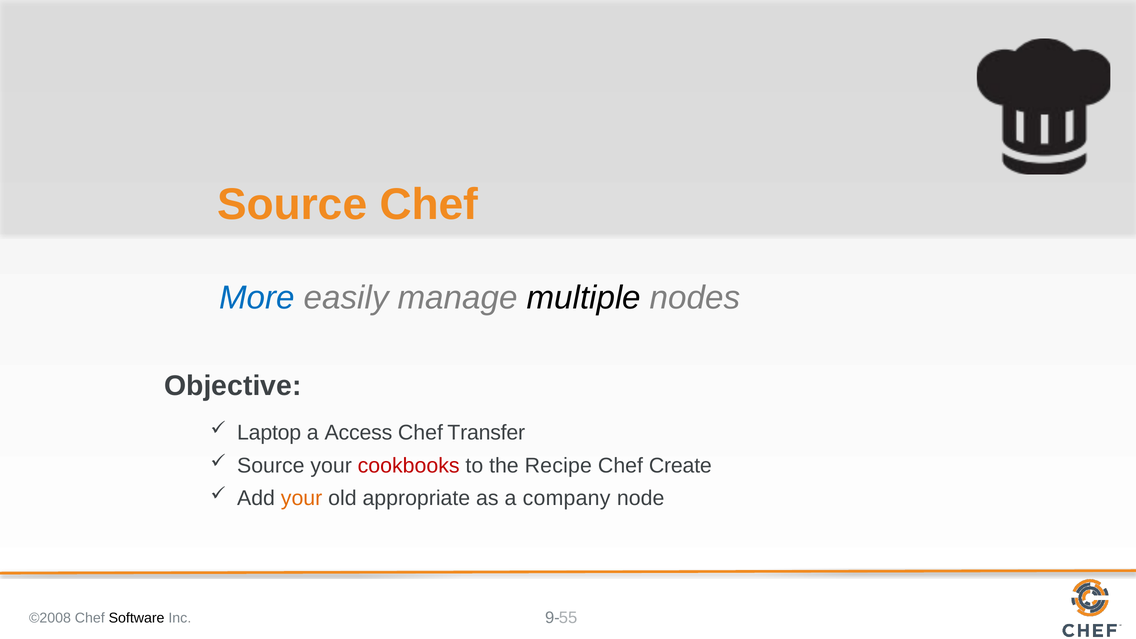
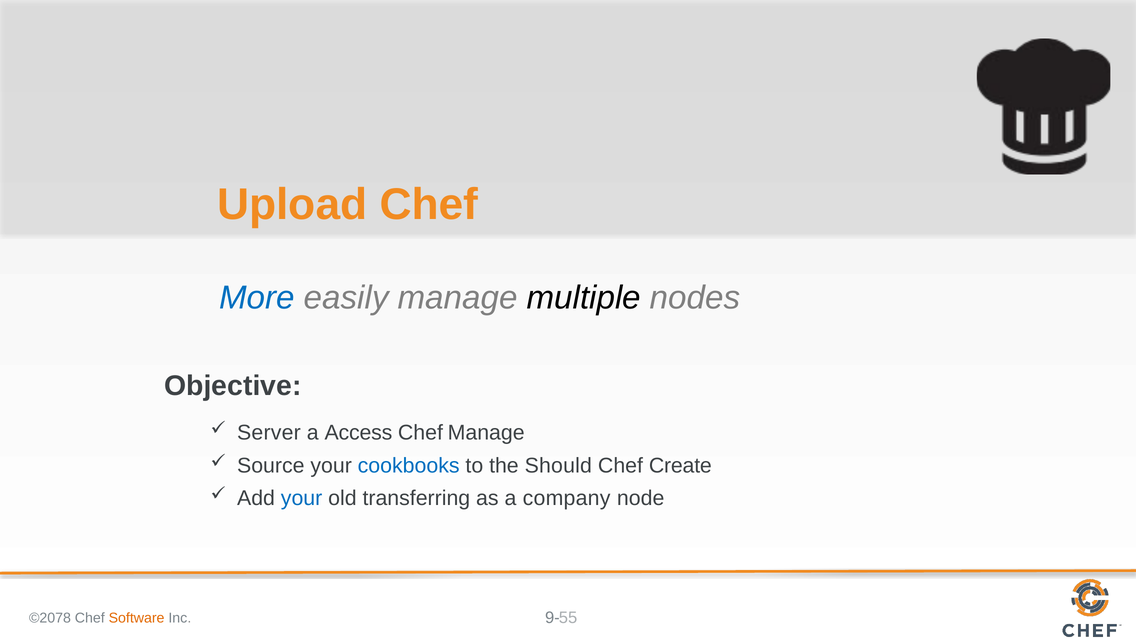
Source at (292, 205): Source -> Upload
Laptop: Laptop -> Server
Chef Transfer: Transfer -> Manage
cookbooks colour: red -> blue
Recipe: Recipe -> Should
your at (302, 498) colour: orange -> blue
appropriate: appropriate -> transferring
©2008: ©2008 -> ©2078
Software colour: black -> orange
